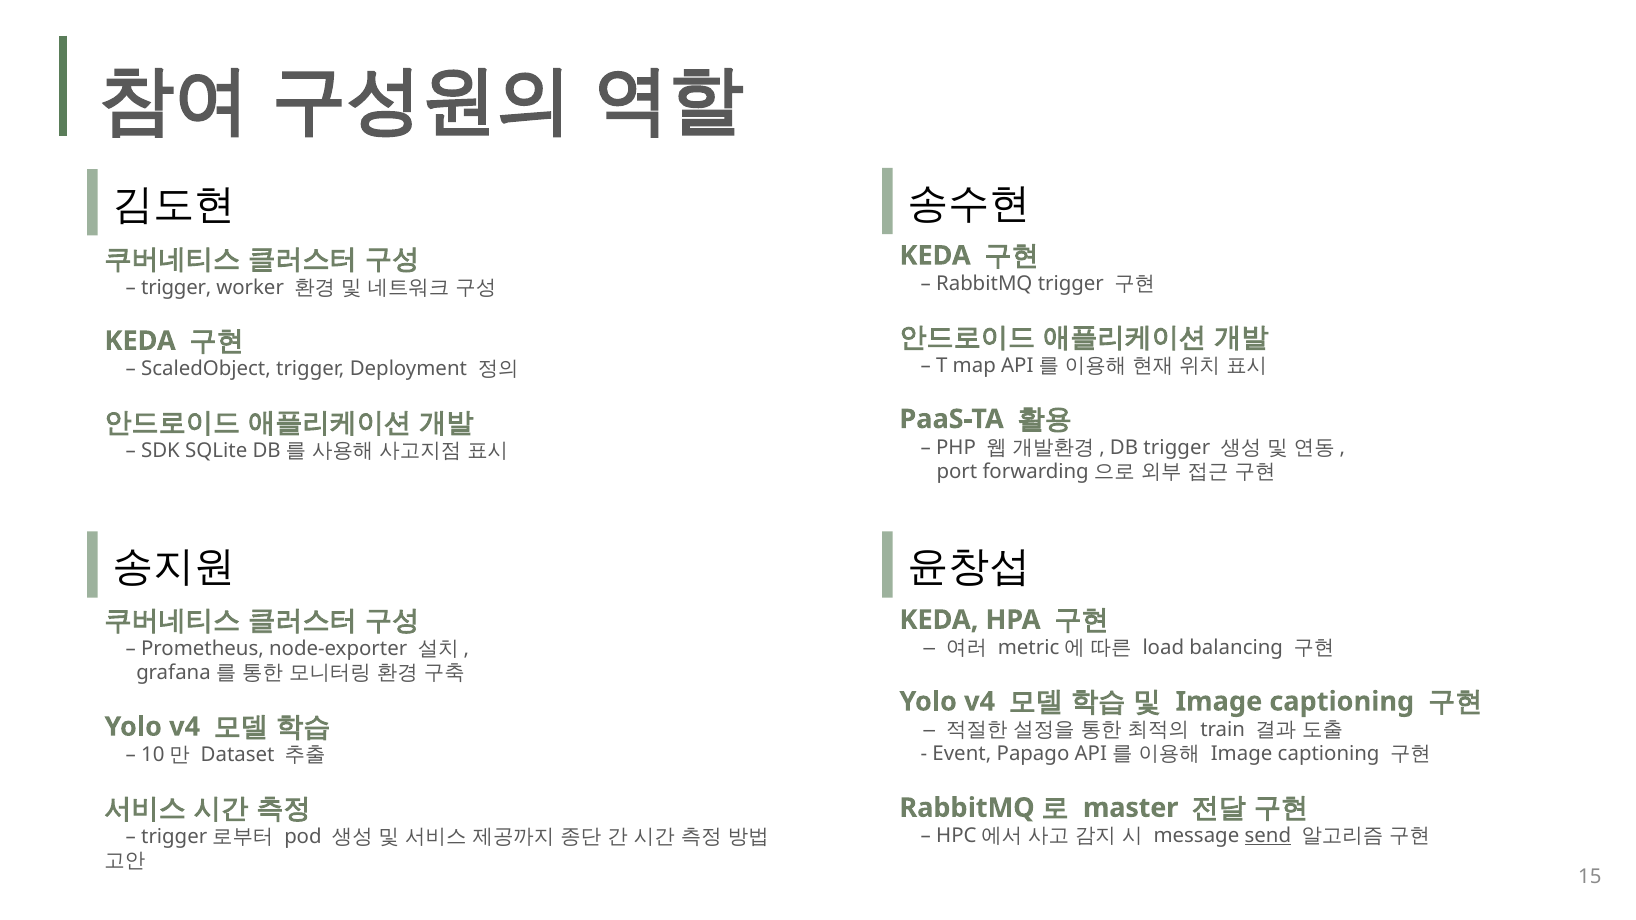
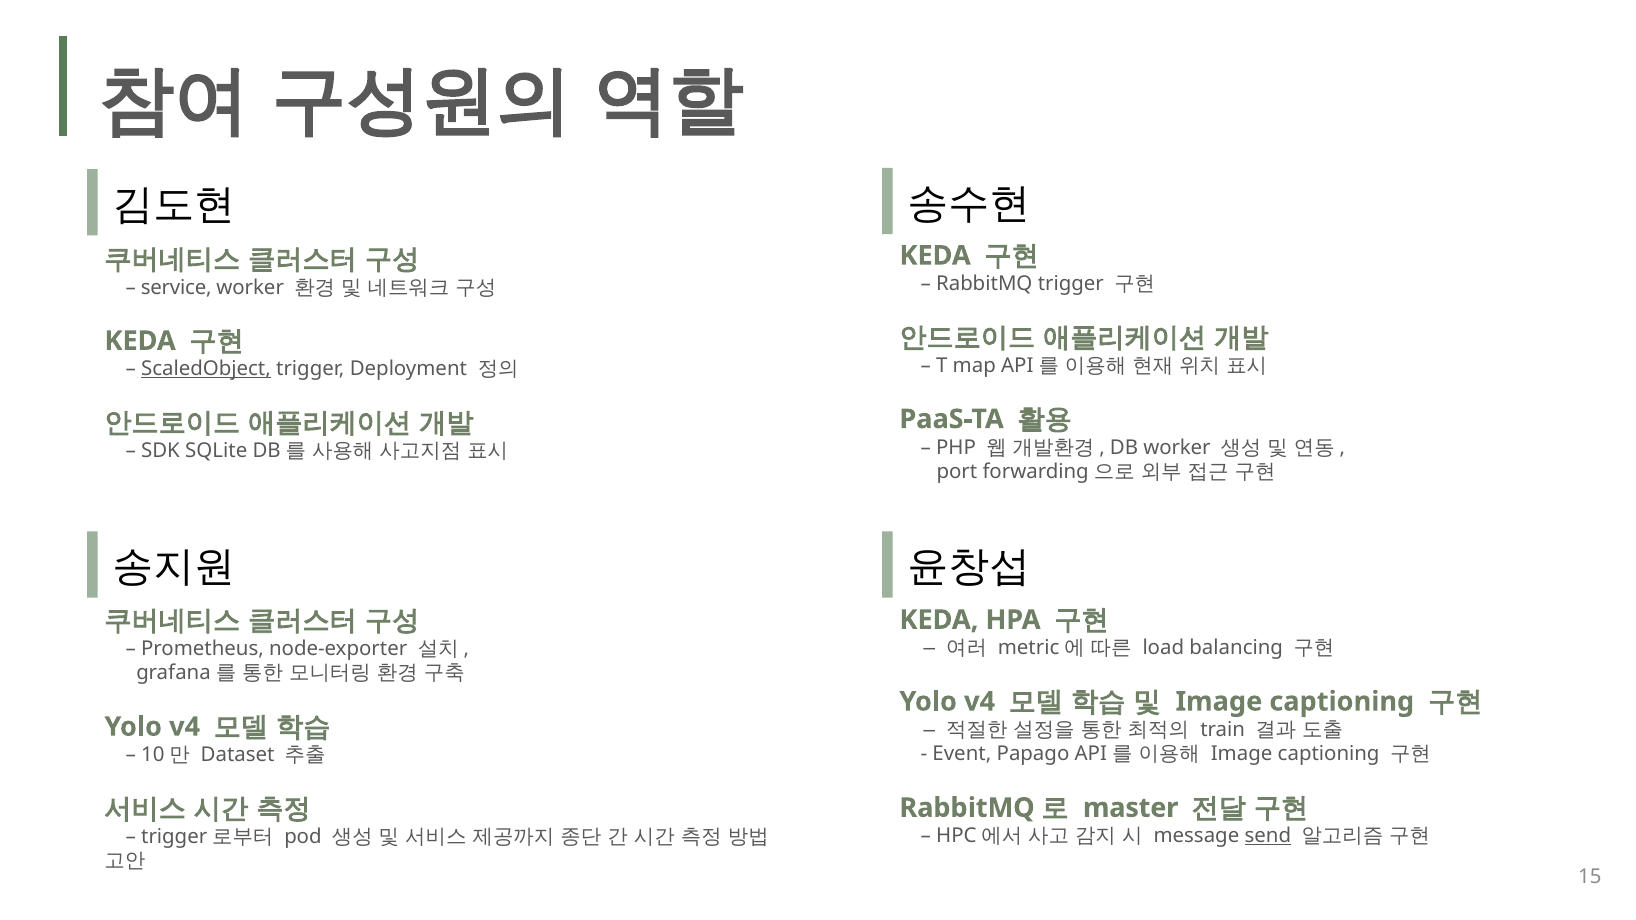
trigger at (176, 287): trigger -> service
ScaledObject underline: none -> present
DB trigger: trigger -> worker
